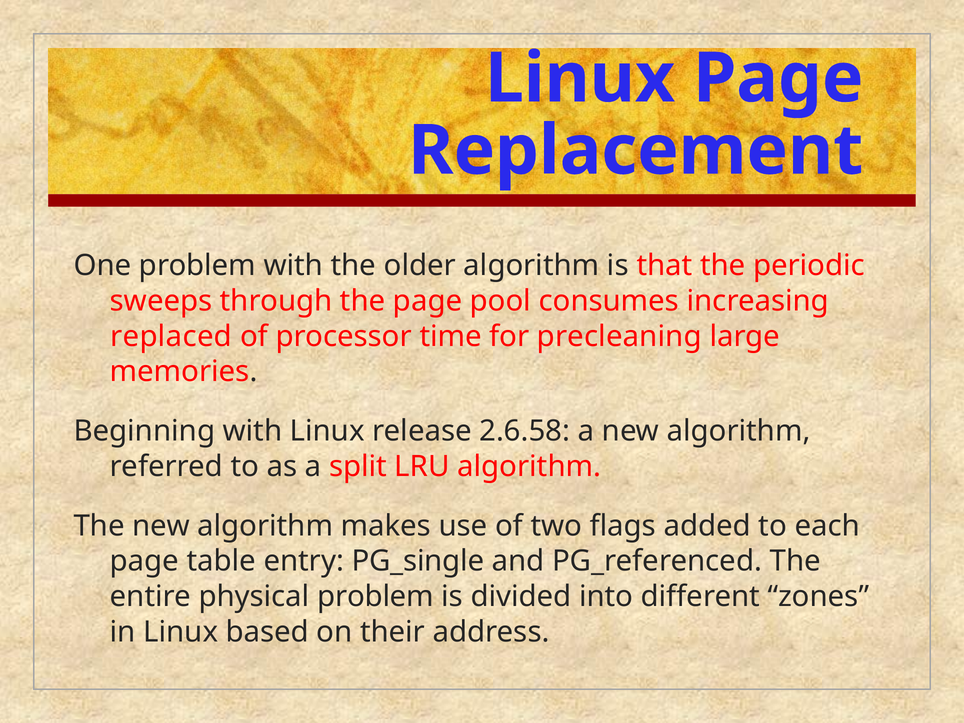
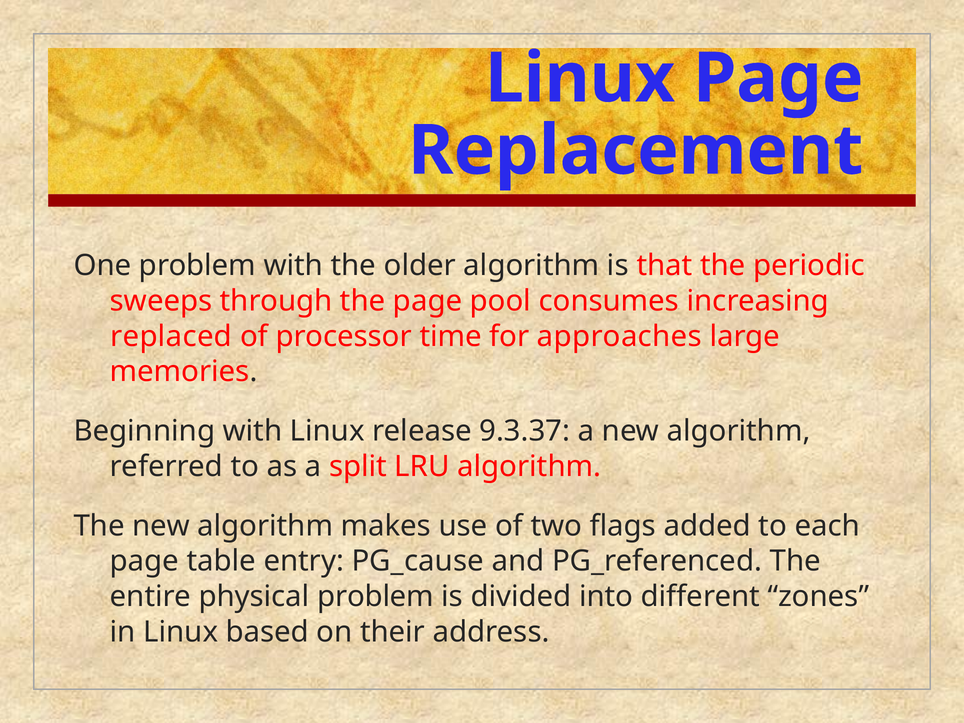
precleaning: precleaning -> approaches
2.6.58: 2.6.58 -> 9.3.37
PG_single: PG_single -> PG_cause
